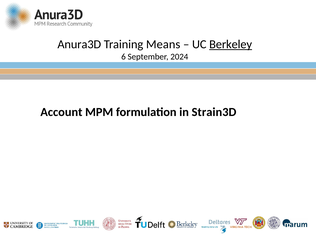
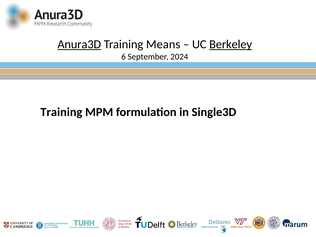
Anura3D underline: none -> present
Account at (61, 112): Account -> Training
Strain3D: Strain3D -> Single3D
